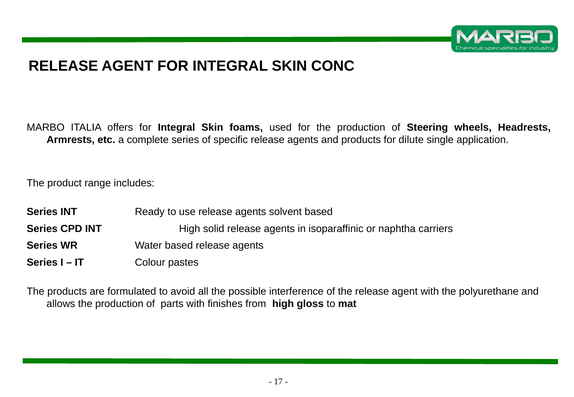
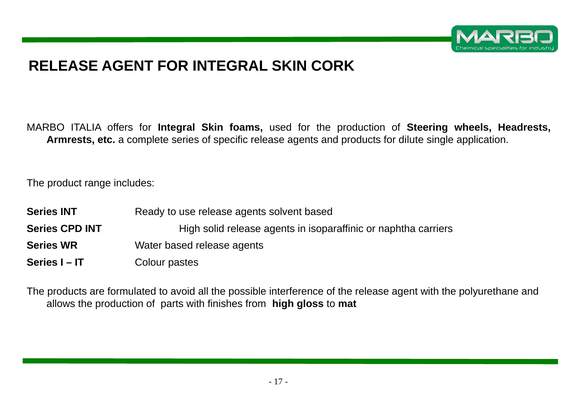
CONC: CONC -> CORK
